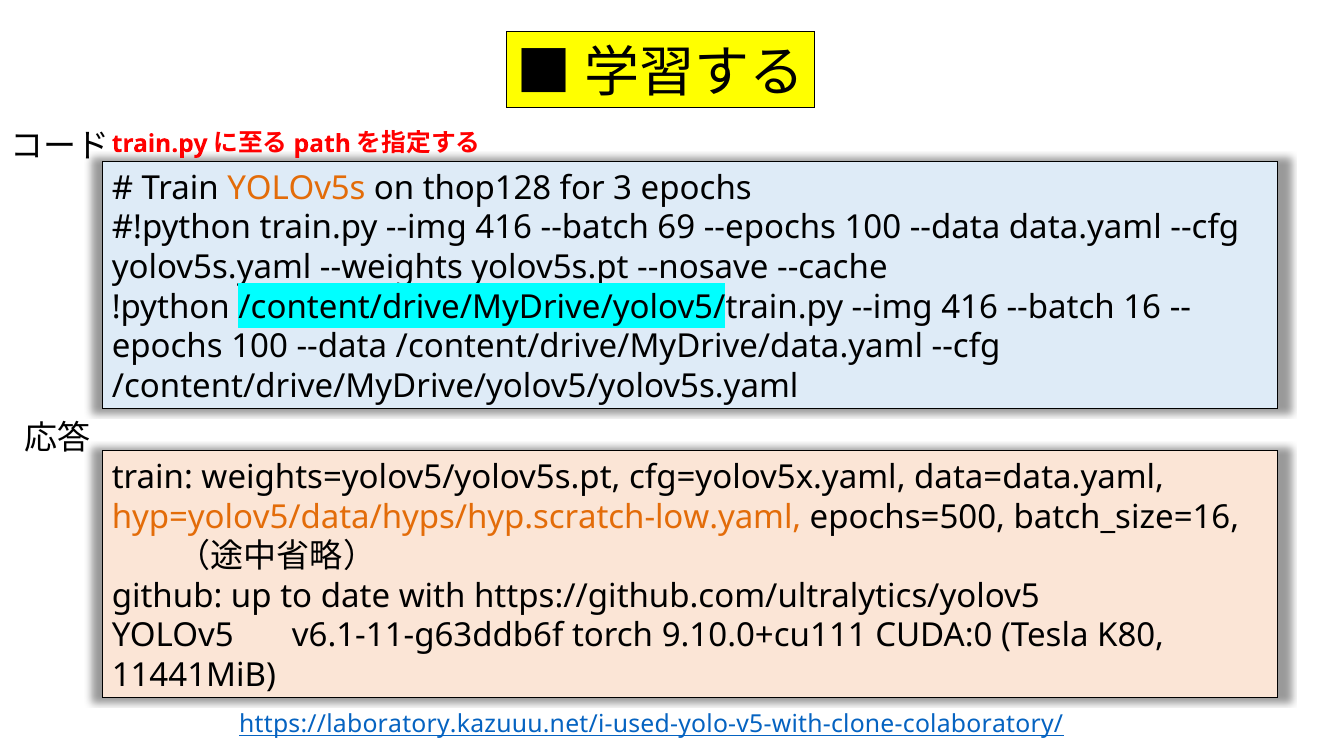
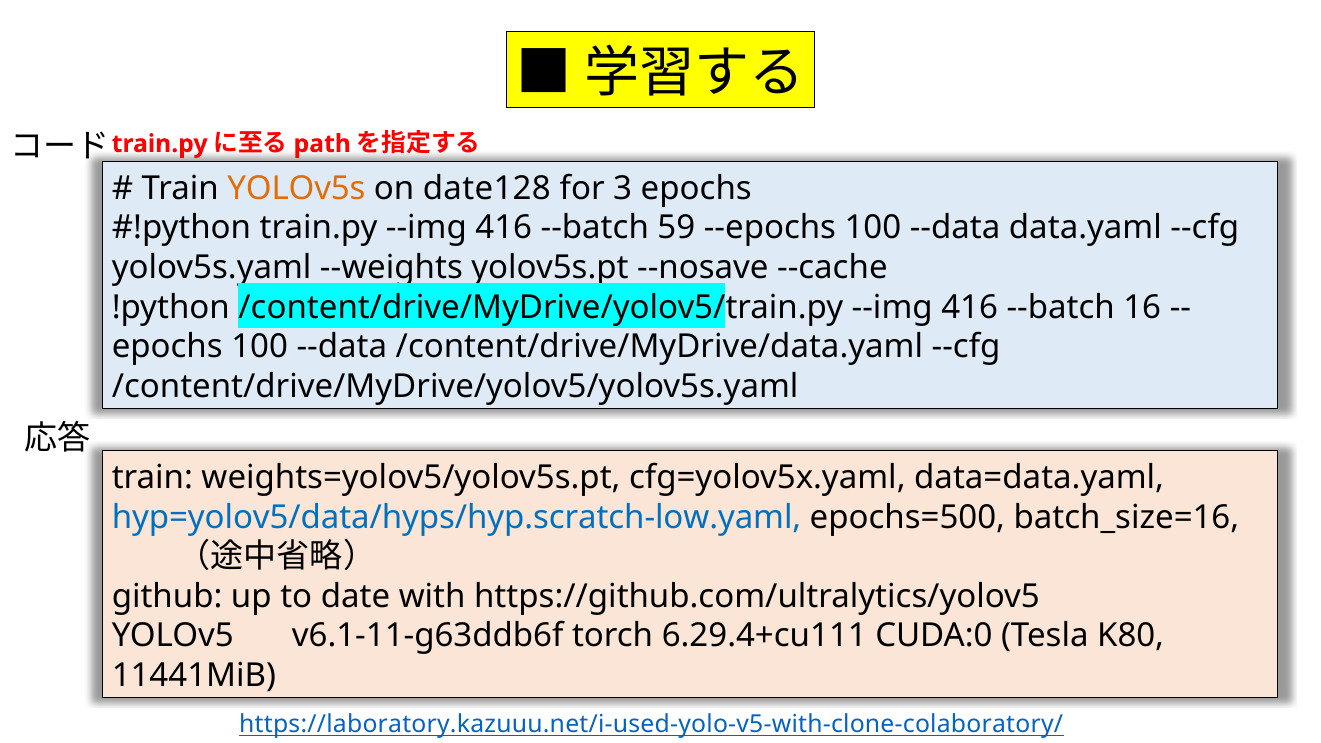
thop128: thop128 -> date128
69: 69 -> 59
hyp=yolov5/data/hyps/hyp.scratch-low.yaml colour: orange -> blue
9.10.0+cu111: 9.10.0+cu111 -> 6.29.4+cu111
